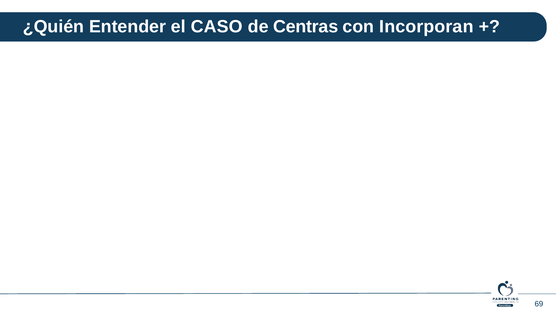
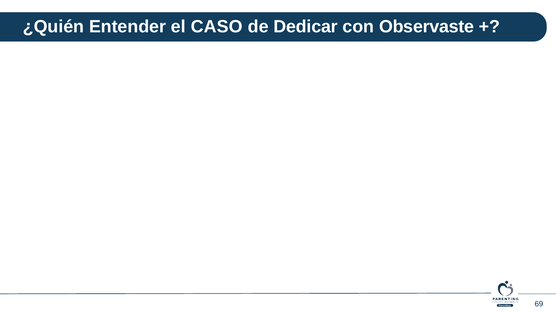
Centras: Centras -> Dedicar
Incorporan: Incorporan -> Observaste
